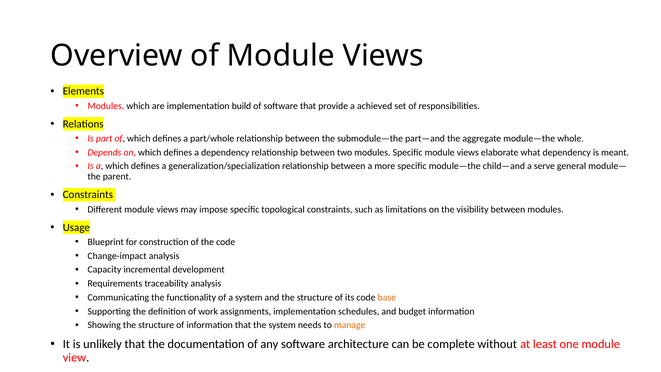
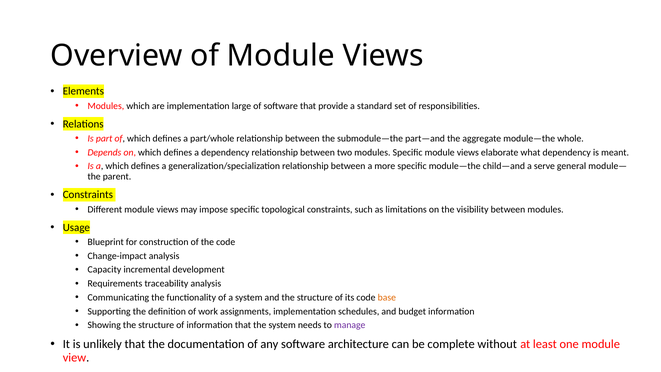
build: build -> large
achieved: achieved -> standard
manage colour: orange -> purple
